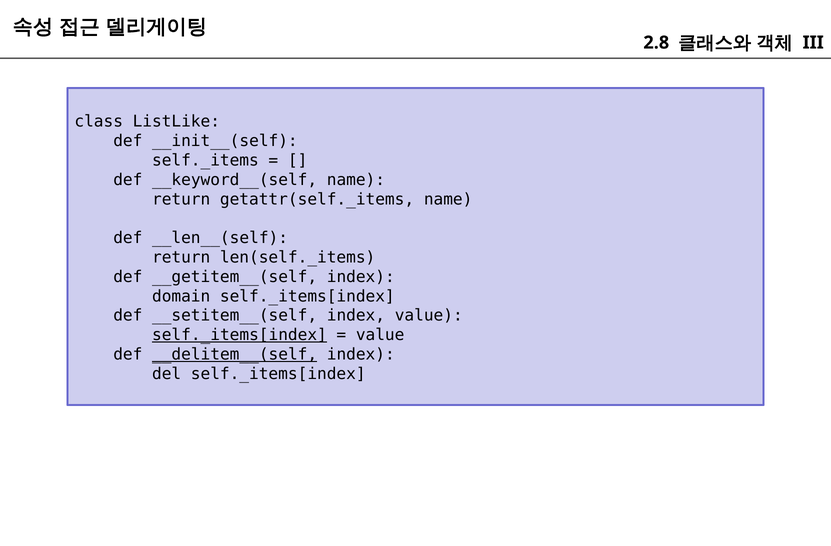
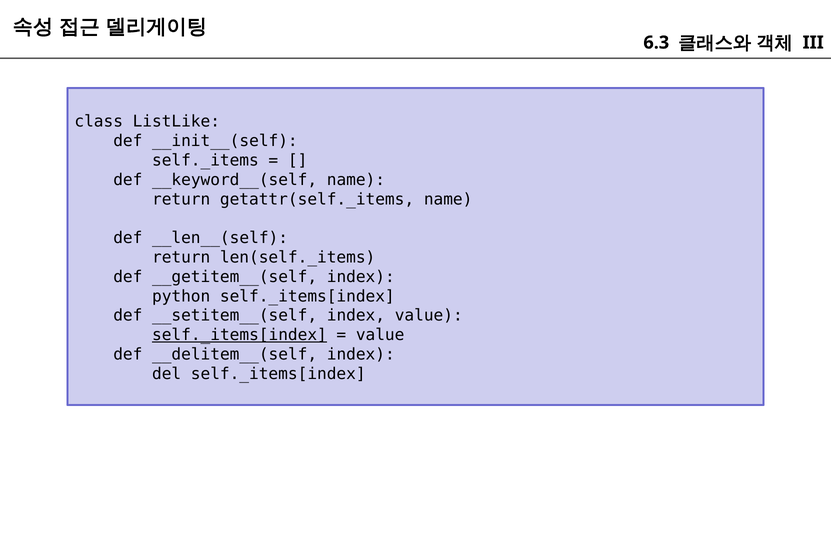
2.8: 2.8 -> 6.3
domain: domain -> python
__delitem__(self underline: present -> none
